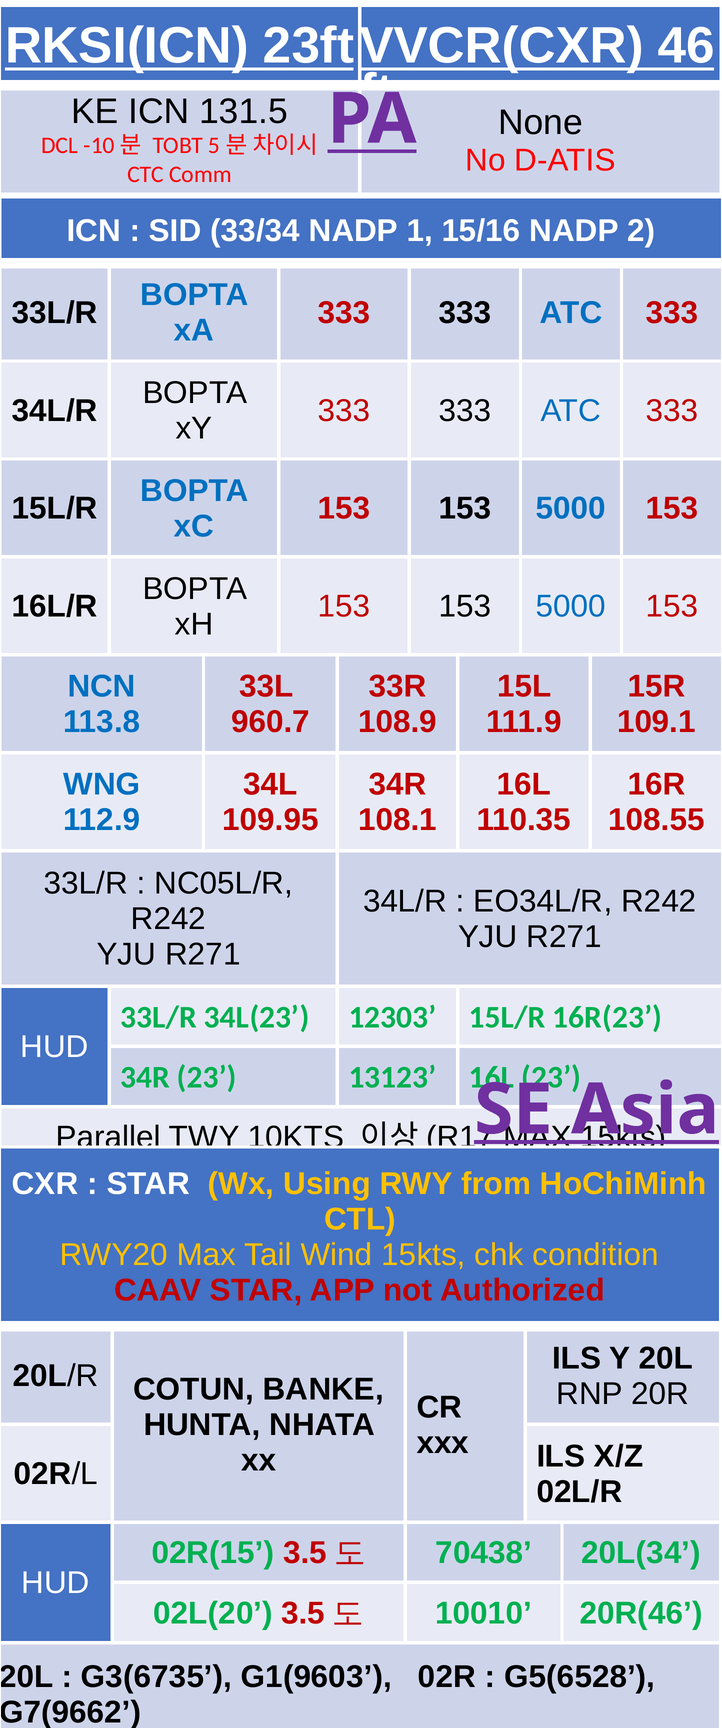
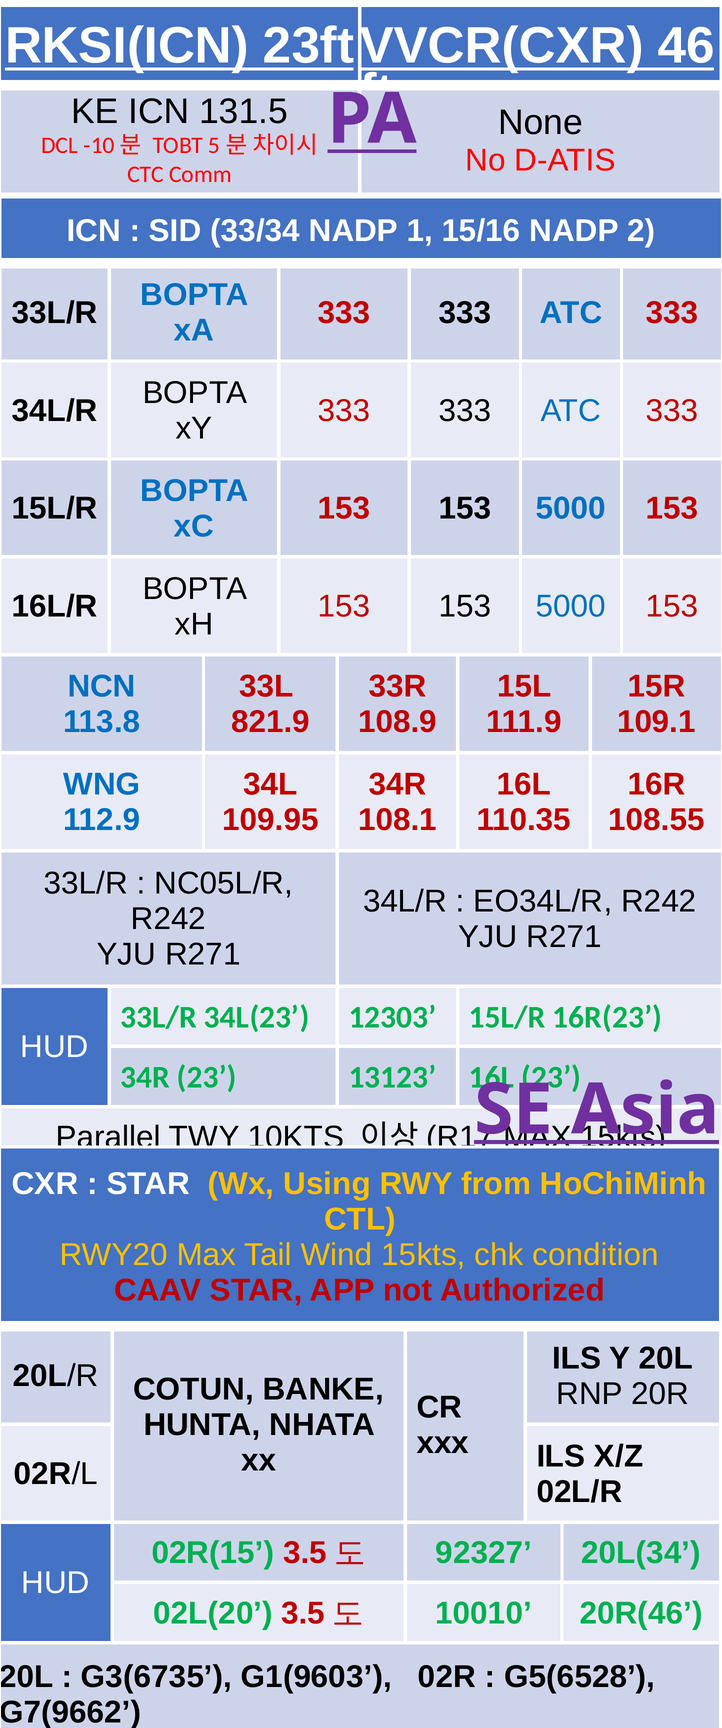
960.7: 960.7 -> 821.9
70438: 70438 -> 92327
